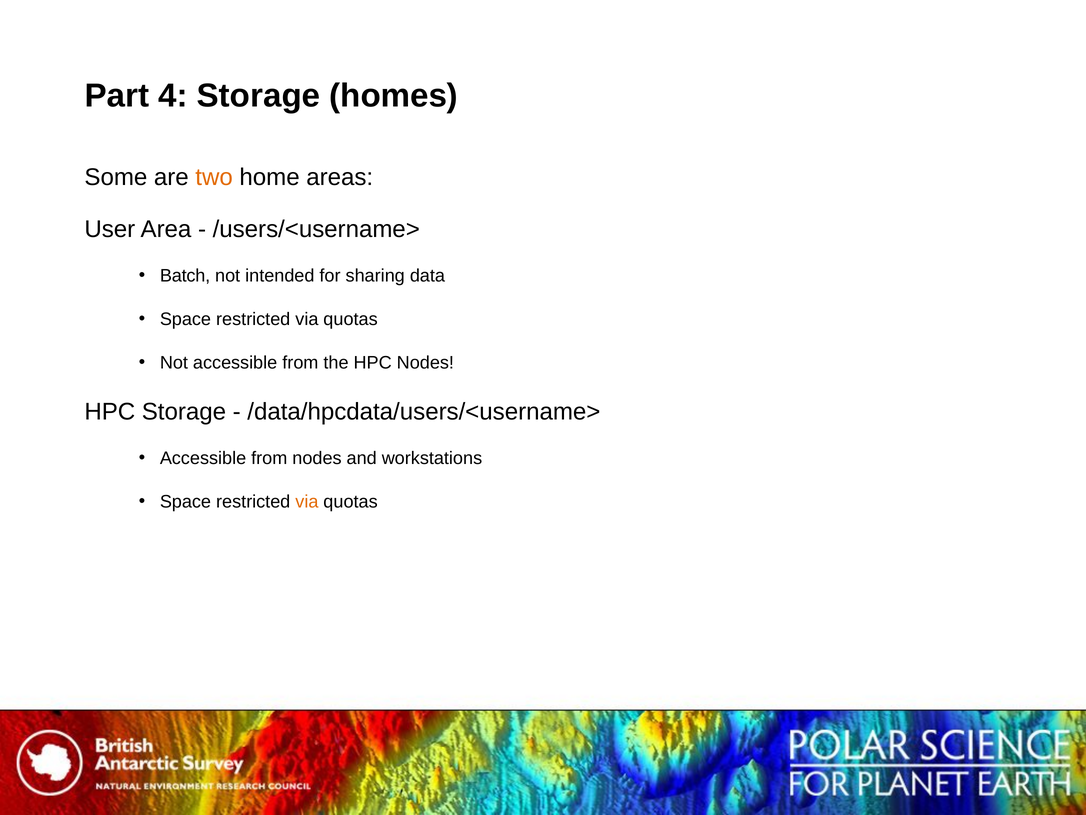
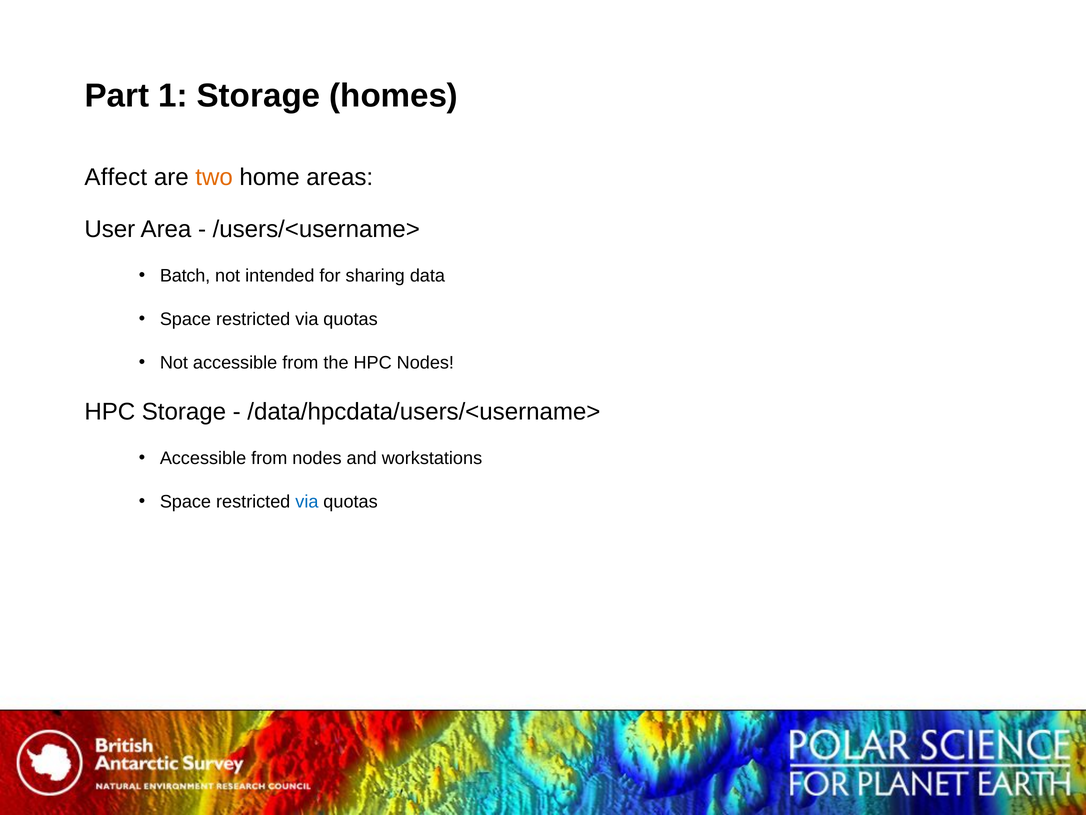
4: 4 -> 1
Some: Some -> Affect
via at (307, 501) colour: orange -> blue
